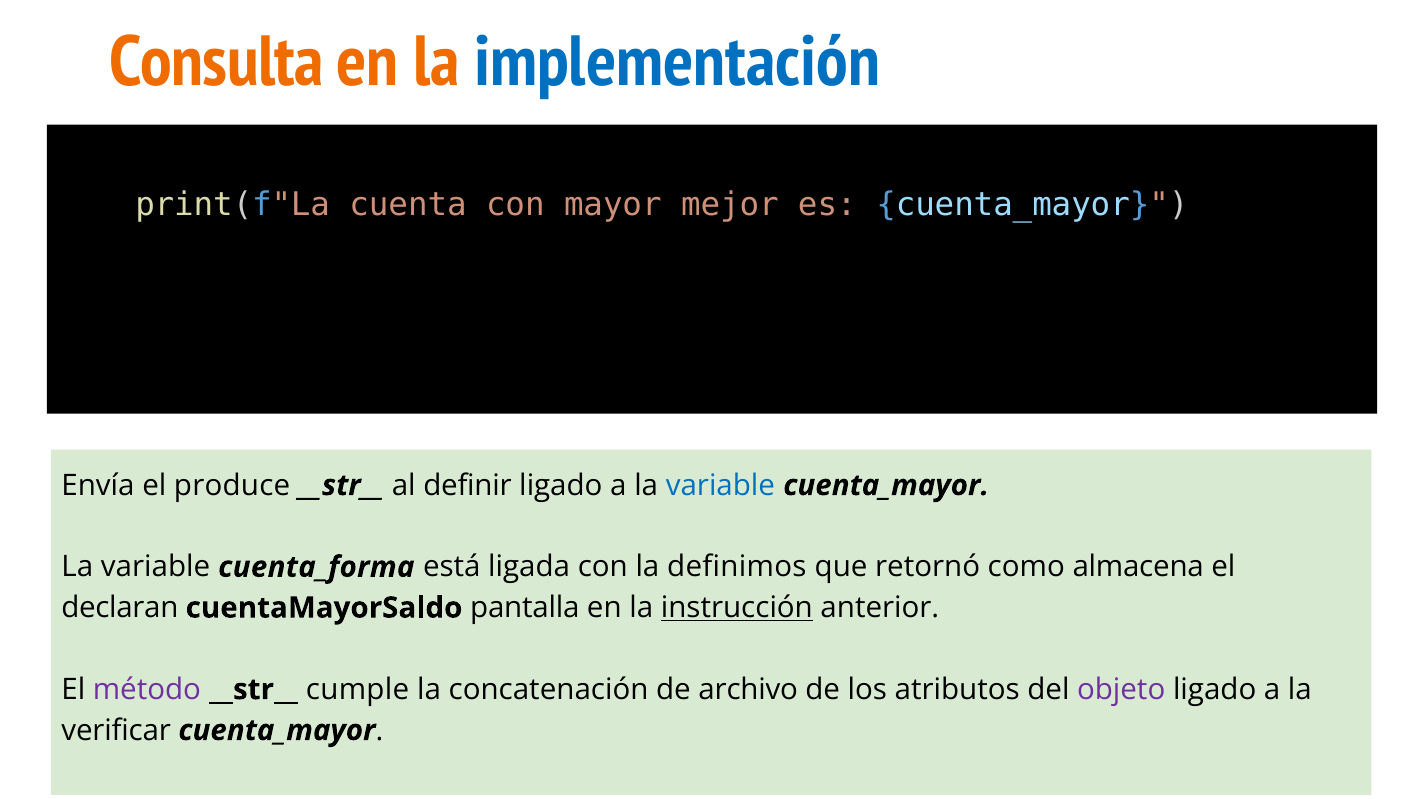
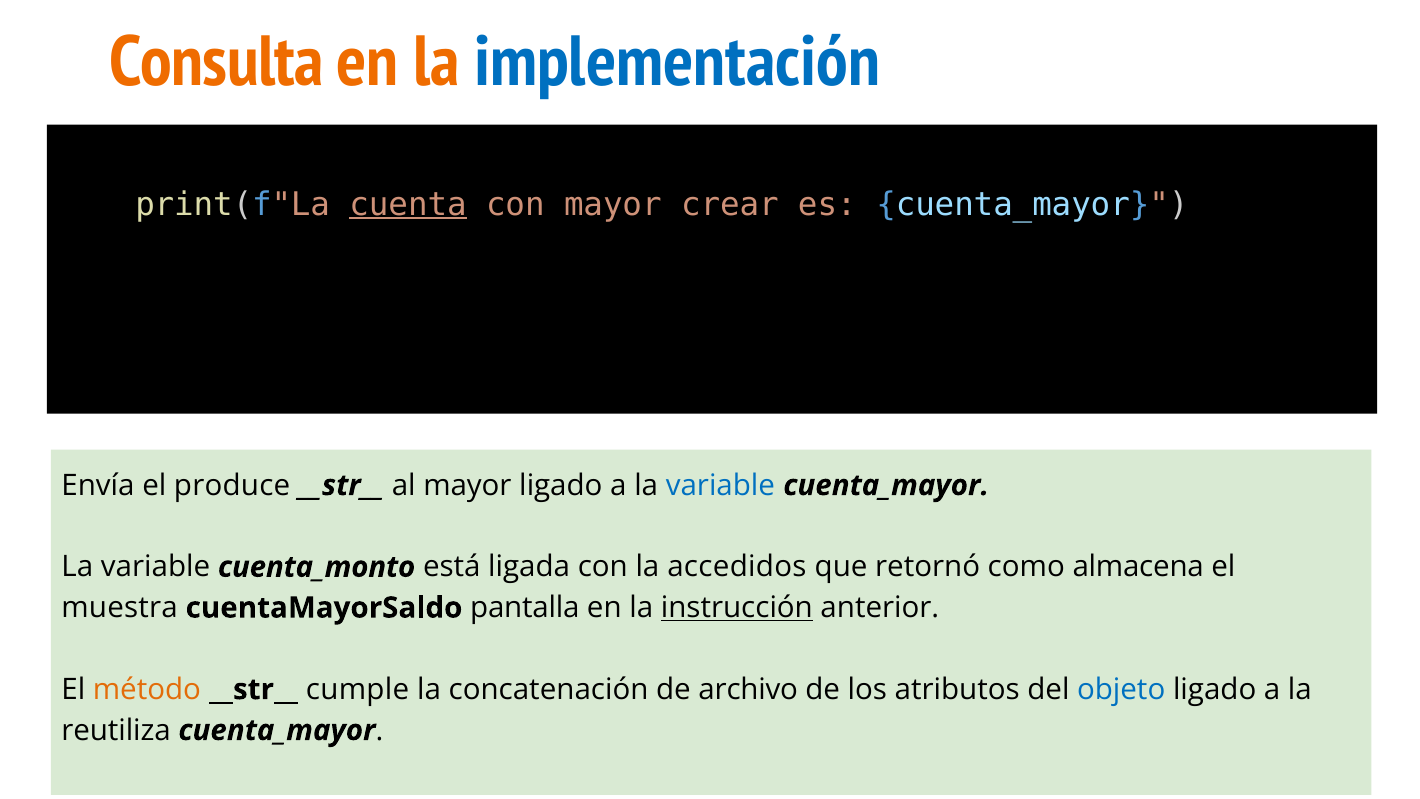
cuenta underline: none -> present
mejor: mejor -> crear
al definir: definir -> mayor
cuenta_forma: cuenta_forma -> cuenta_monto
definimos: definimos -> accedidos
declaran: declaran -> muestra
método colour: purple -> orange
objeto colour: purple -> blue
verificar: verificar -> reutiliza
